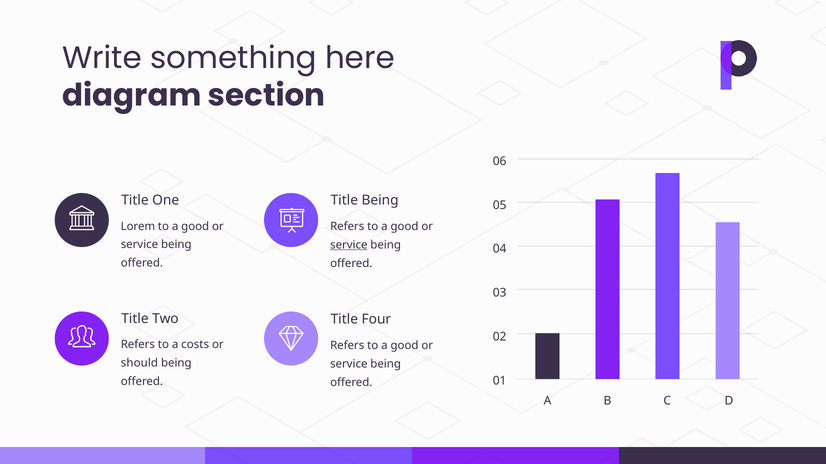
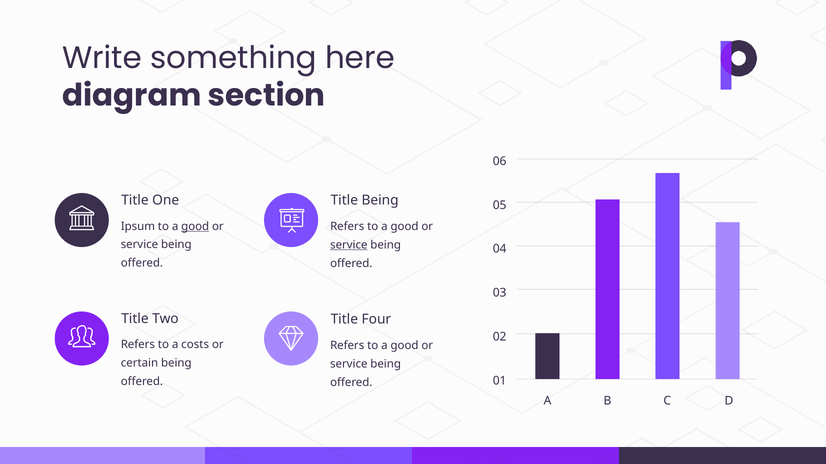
Lorem: Lorem -> Ipsum
good at (195, 227) underline: none -> present
should: should -> certain
